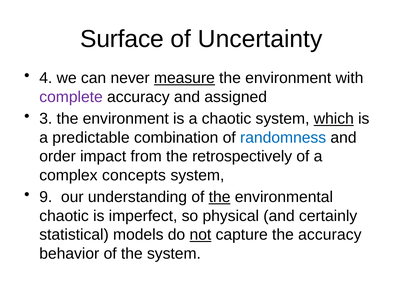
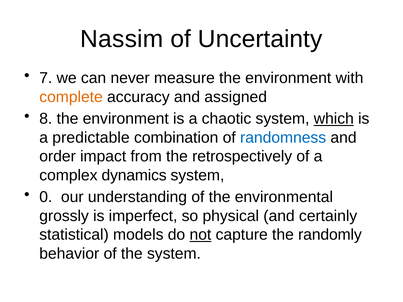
Surface: Surface -> Nassim
4: 4 -> 7
measure underline: present -> none
complete colour: purple -> orange
3: 3 -> 8
concepts: concepts -> dynamics
9: 9 -> 0
the at (220, 197) underline: present -> none
chaotic at (64, 216): chaotic -> grossly
the accuracy: accuracy -> randomly
